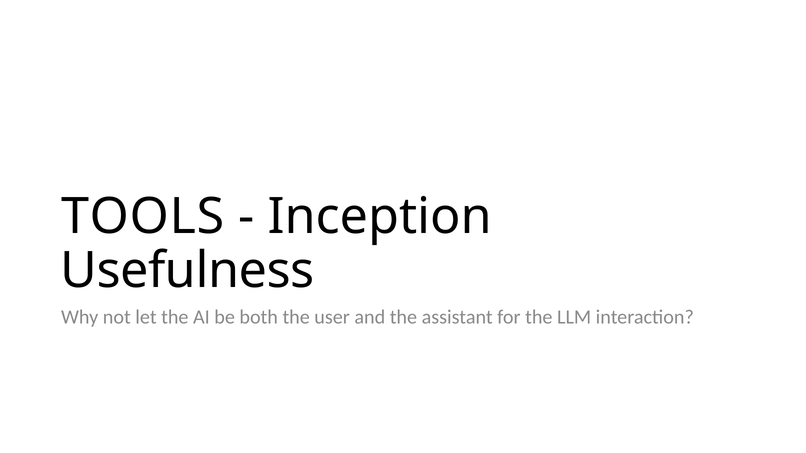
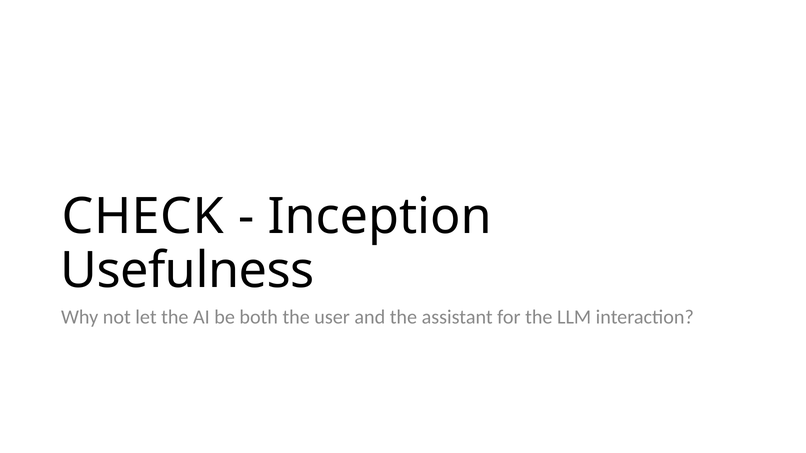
TOOLS: TOOLS -> CHECK
